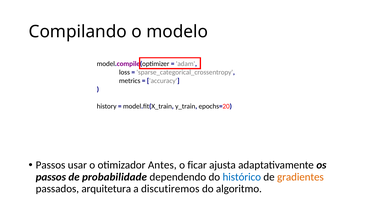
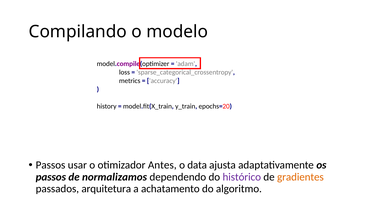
ficar: ficar -> data
probabilidade: probabilidade -> normalizamos
histórico colour: blue -> purple
discutiremos: discutiremos -> achatamento
